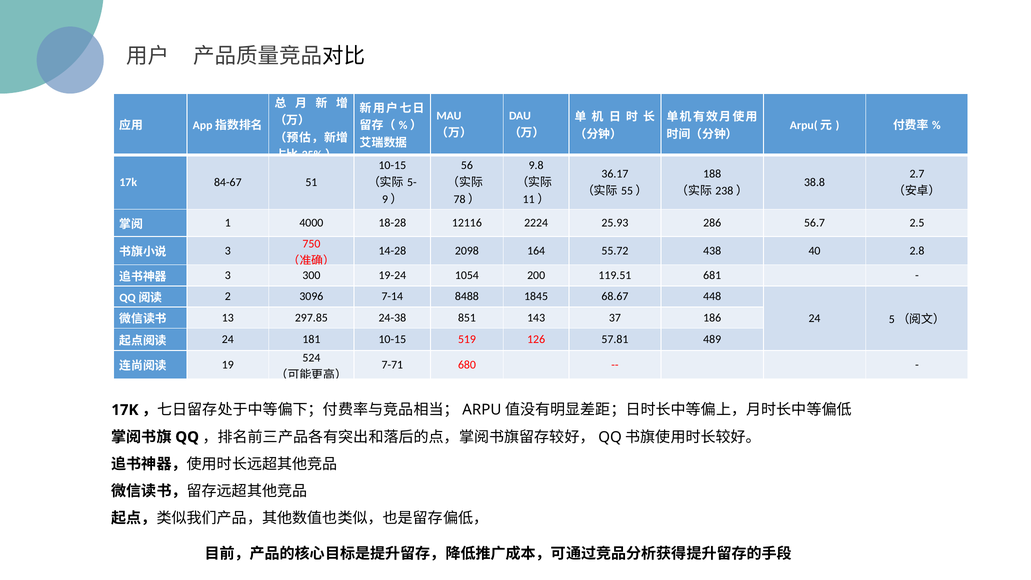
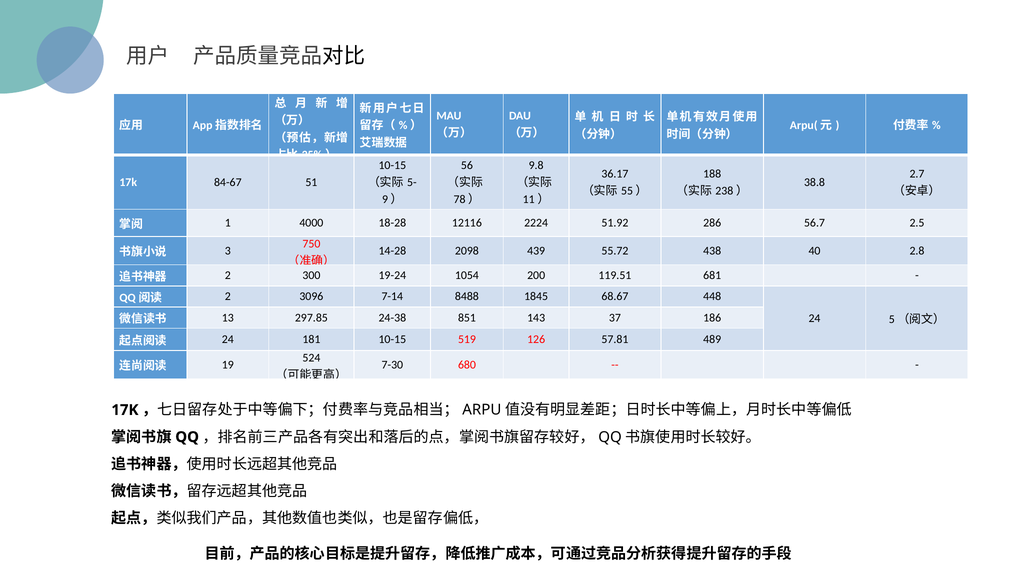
25.93: 25.93 -> 51.92
164: 164 -> 439
3 at (228, 275): 3 -> 2
7-71: 7-71 -> 7-30
